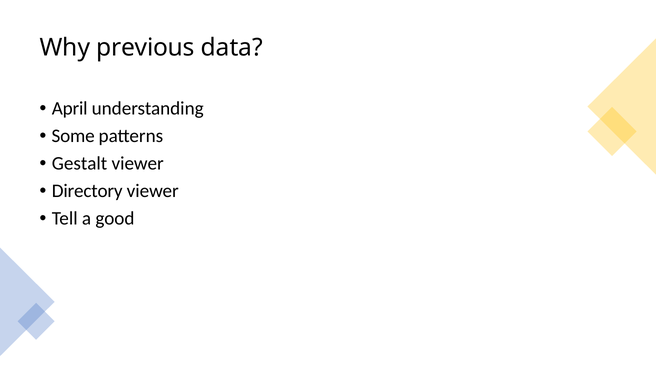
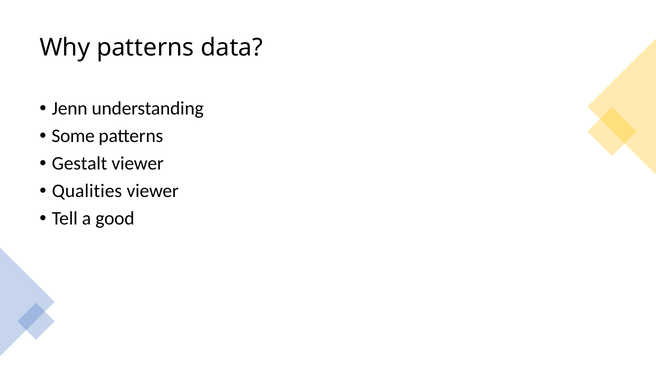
Why previous: previous -> patterns
April: April -> Jenn
Directory: Directory -> Qualities
